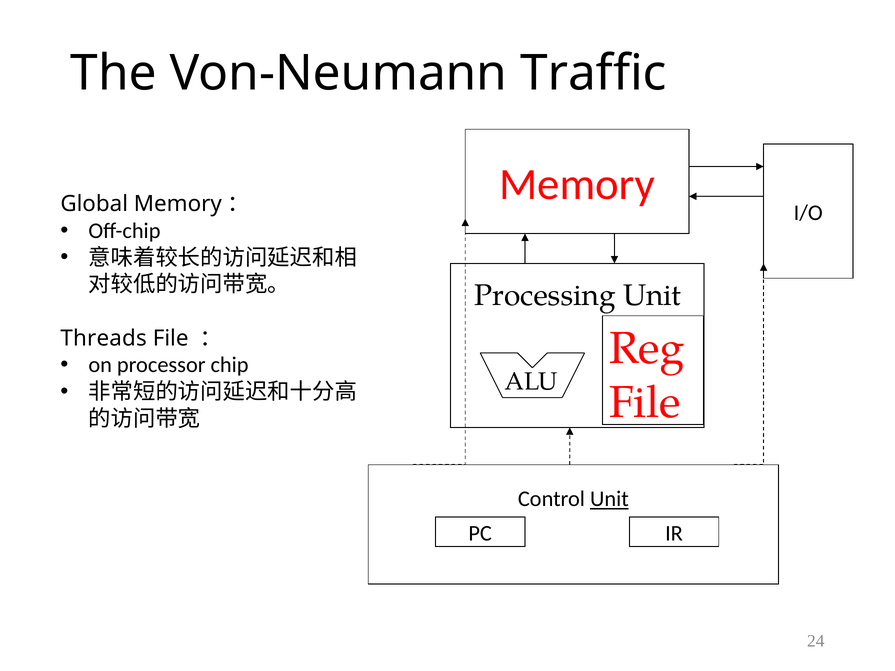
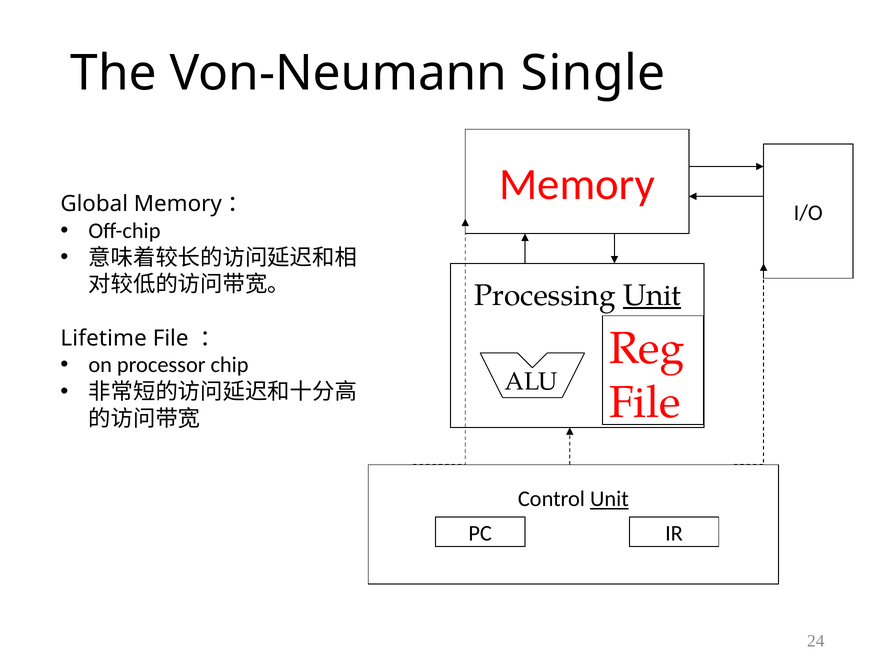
Traffic: Traffic -> Single
Unit at (652, 295) underline: none -> present
Threads: Threads -> Lifetime
